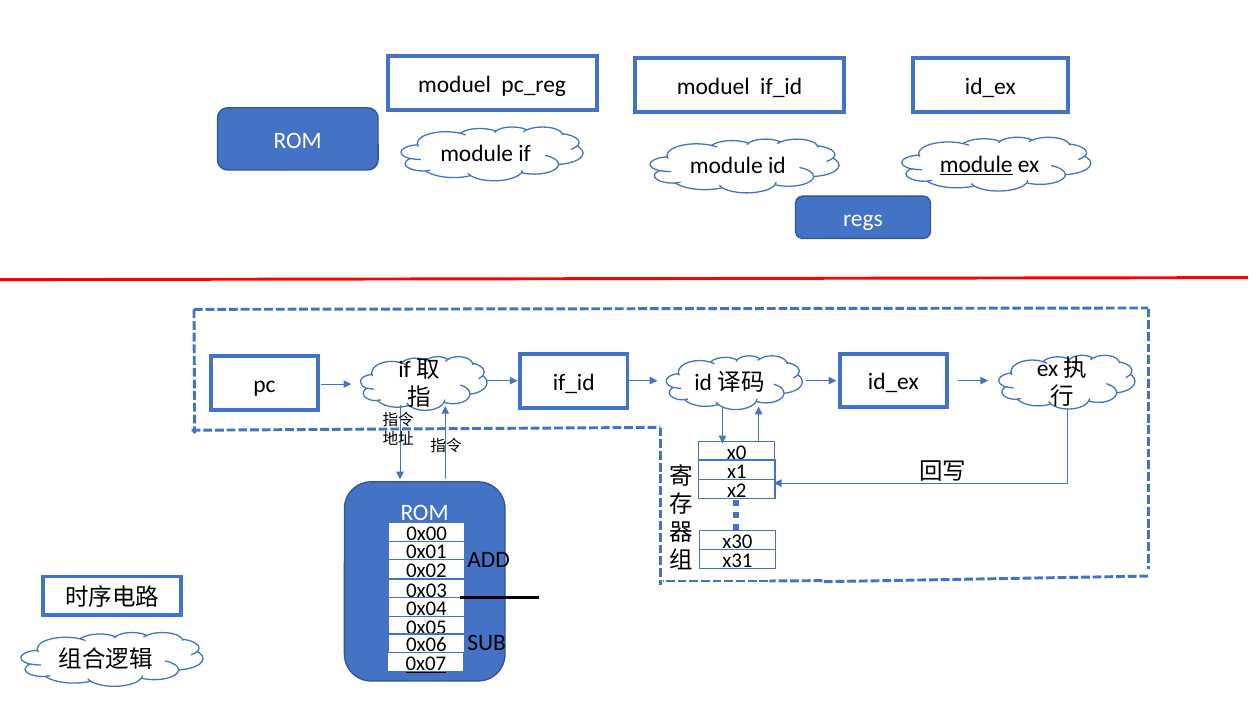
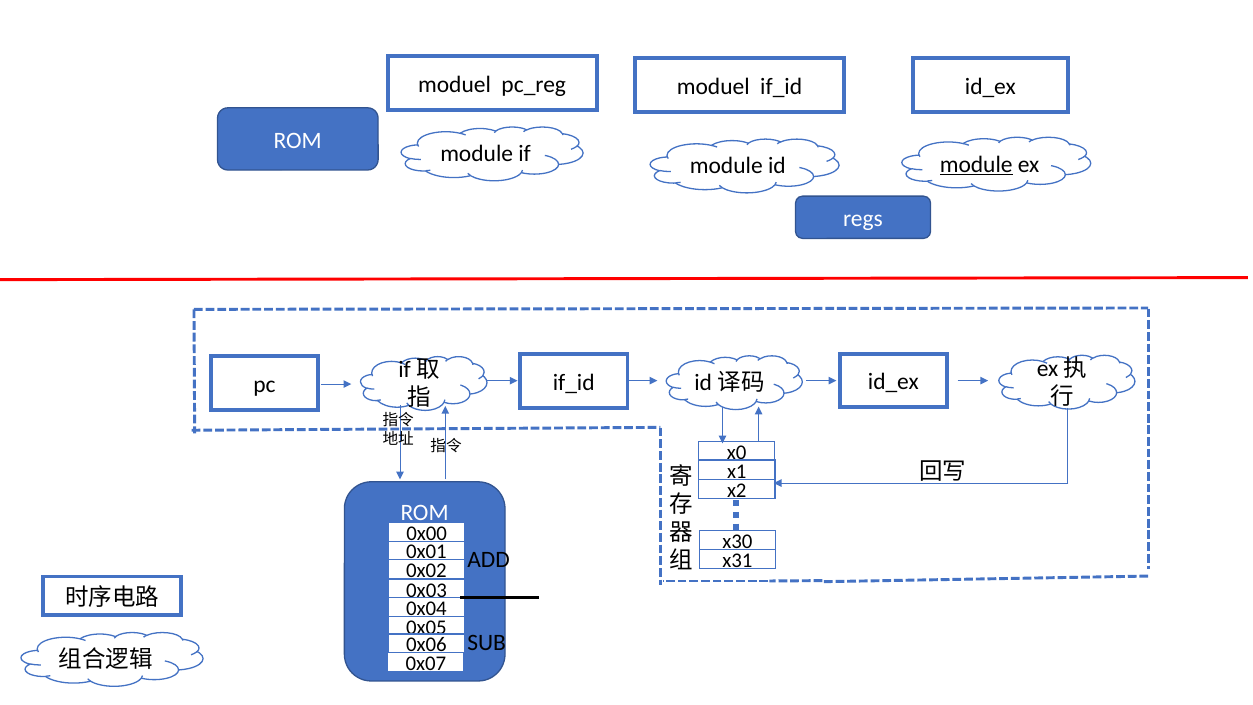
0x07 underline: present -> none
